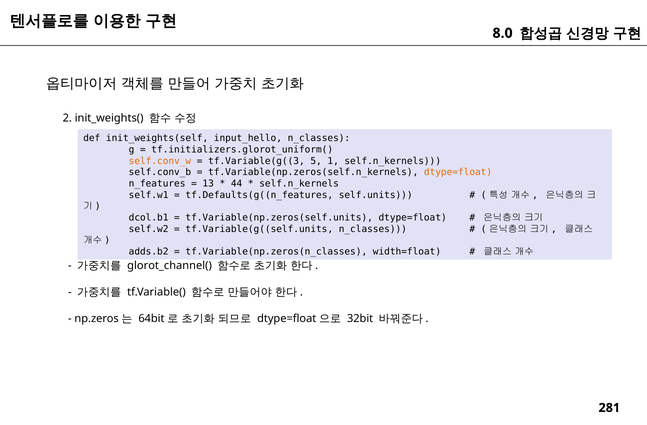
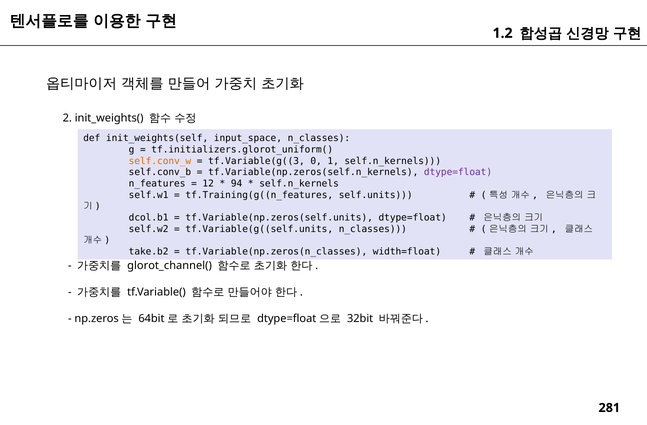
8.0: 8.0 -> 1.2
input_hello: input_hello -> input_space
5: 5 -> 0
dtype=float at (458, 172) colour: orange -> purple
13: 13 -> 12
44: 44 -> 94
tf.Defaults(g((n_features: tf.Defaults(g((n_features -> tf.Training(g((n_features
adds.b2: adds.b2 -> take.b2
